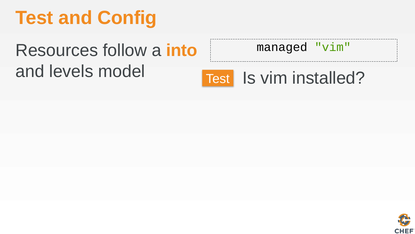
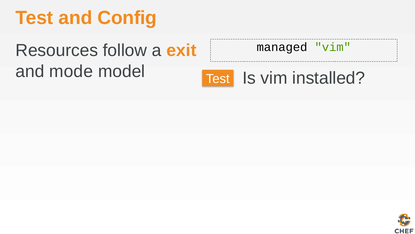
into: into -> exit
levels: levels -> mode
